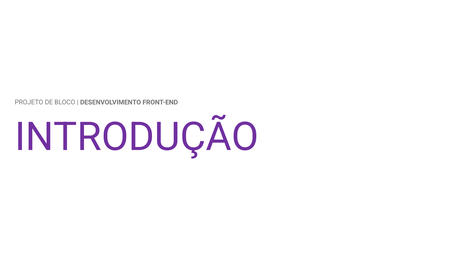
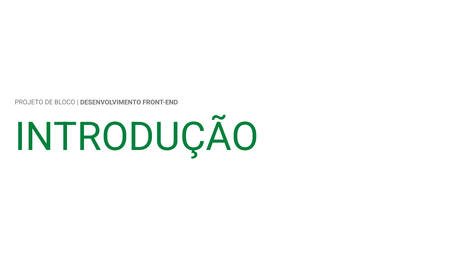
INTRODUÇÃO colour: purple -> green
